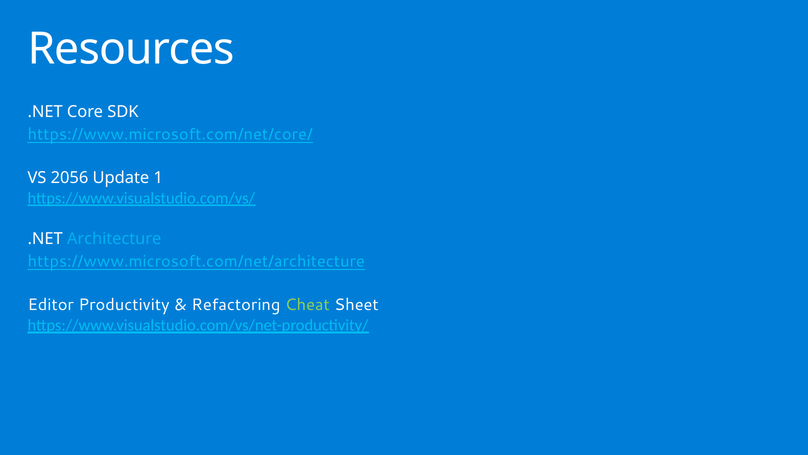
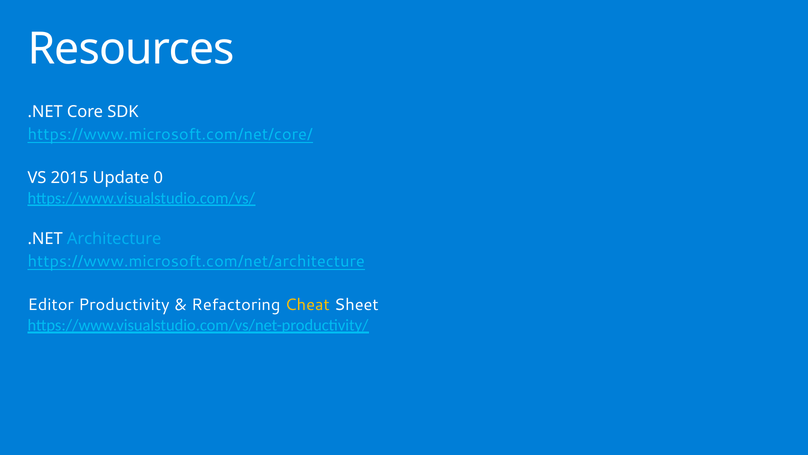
2056: 2056 -> 2015
1: 1 -> 0
Cheat colour: light green -> yellow
